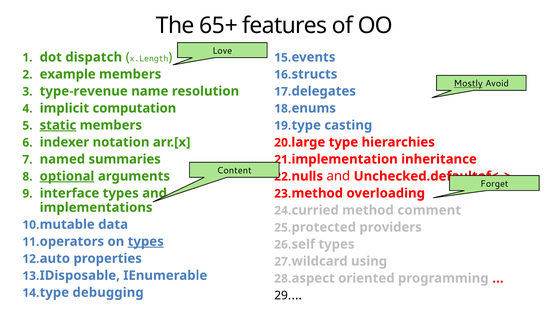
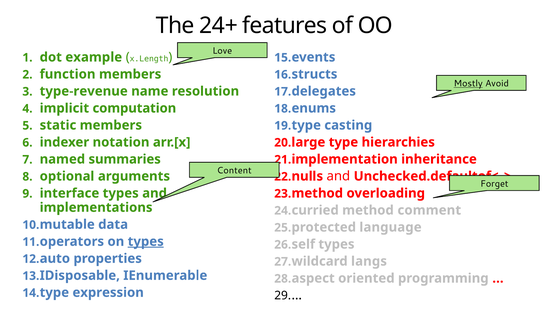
65+: 65+ -> 24+
dispatch: dispatch -> example
example: example -> function
static underline: present -> none
optional underline: present -> none
providers: providers -> language
using: using -> langs
debugging: debugging -> expression
